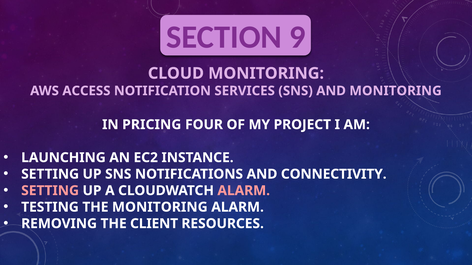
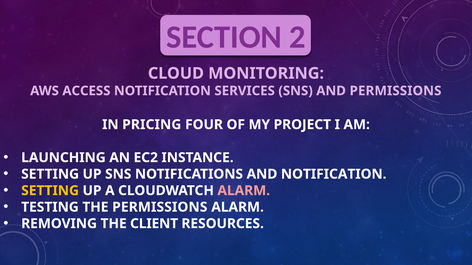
9: 9 -> 2
AND MONITORING: MONITORING -> PERMISSIONS
AND CONNECTIVITY: CONNECTIVITY -> NOTIFICATION
SETTING at (50, 191) colour: pink -> yellow
THE MONITORING: MONITORING -> PERMISSIONS
